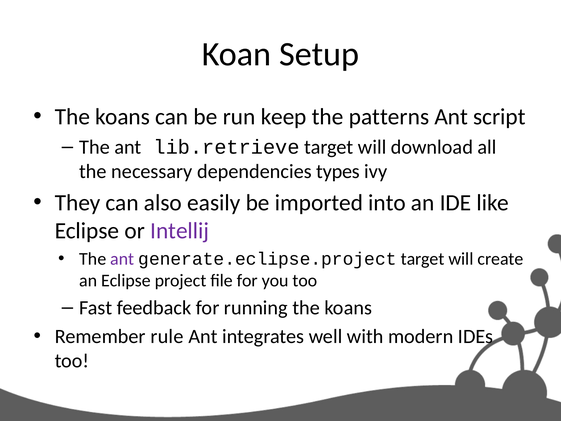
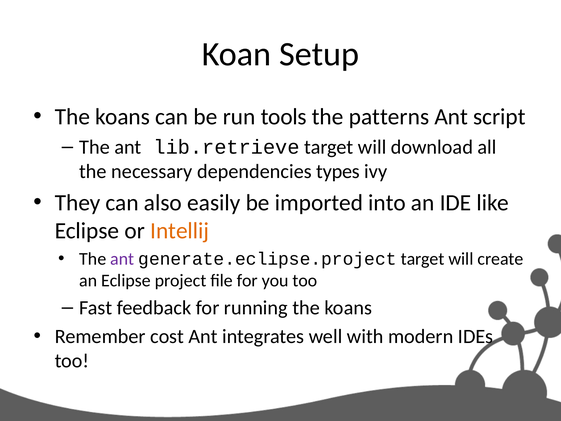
keep: keep -> tools
Intellij colour: purple -> orange
rule: rule -> cost
